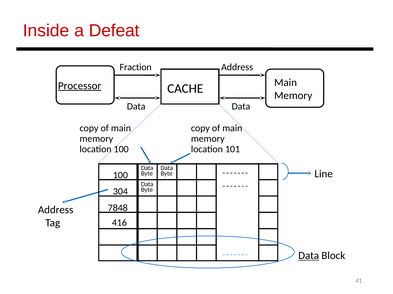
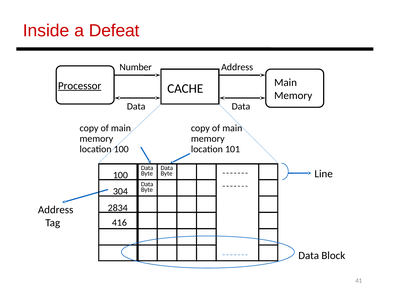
Fraction: Fraction -> Number
7848: 7848 -> 2834
Data at (309, 256) underline: present -> none
